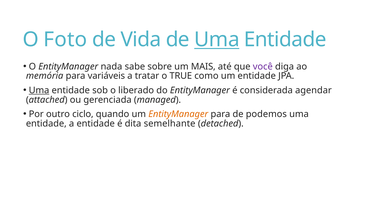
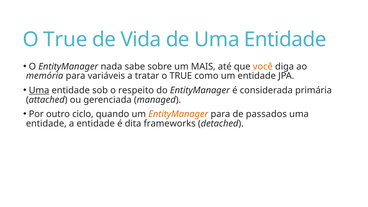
Foto at (65, 40): Foto -> True
Uma at (217, 40) underline: present -> none
você colour: purple -> orange
liberado: liberado -> respeito
agendar: agendar -> primária
podemos: podemos -> passados
semelhante: semelhante -> frameworks
